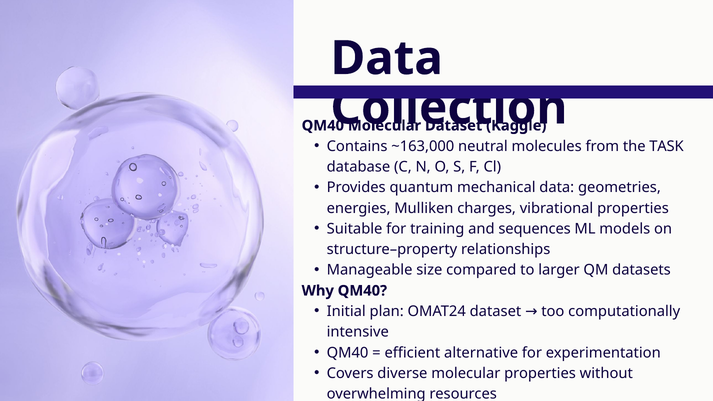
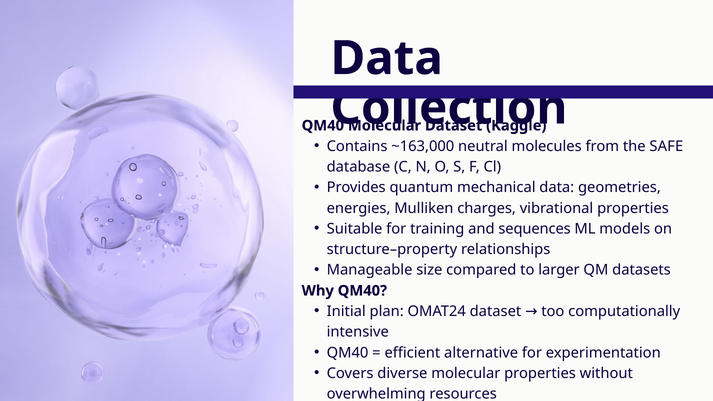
TASK: TASK -> SAFE
